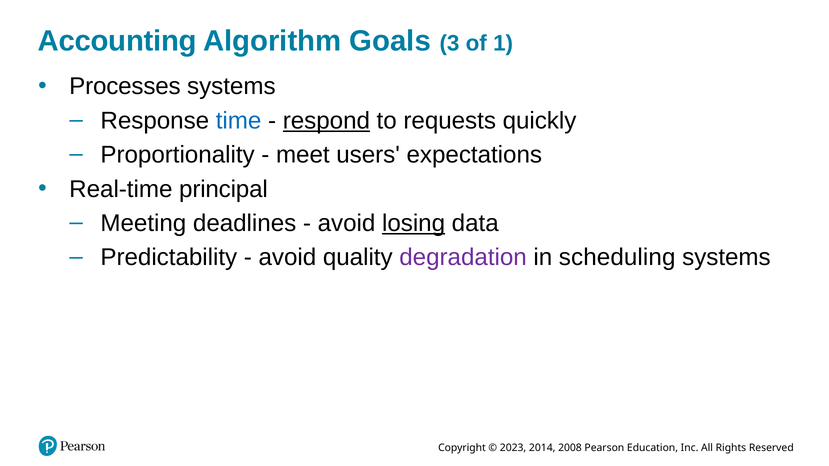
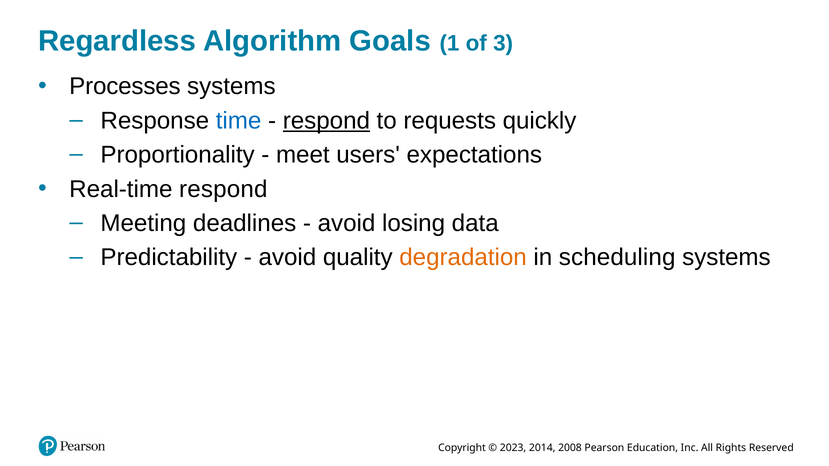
Accounting: Accounting -> Regardless
3: 3 -> 1
1: 1 -> 3
Real-time principal: principal -> respond
losing underline: present -> none
degradation colour: purple -> orange
